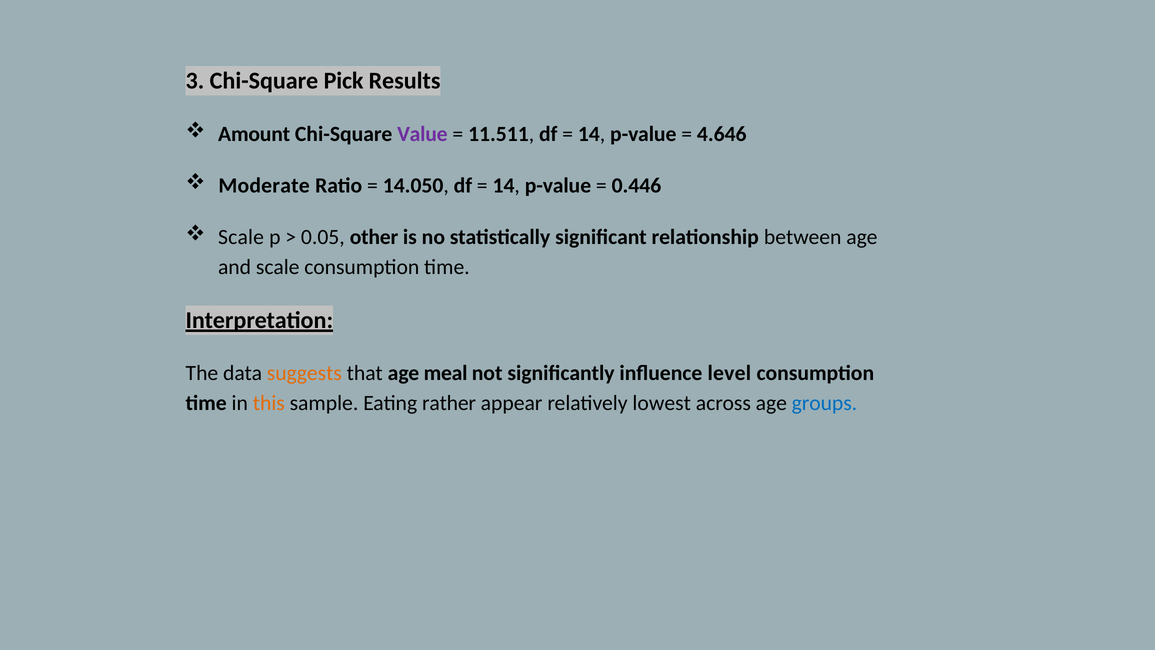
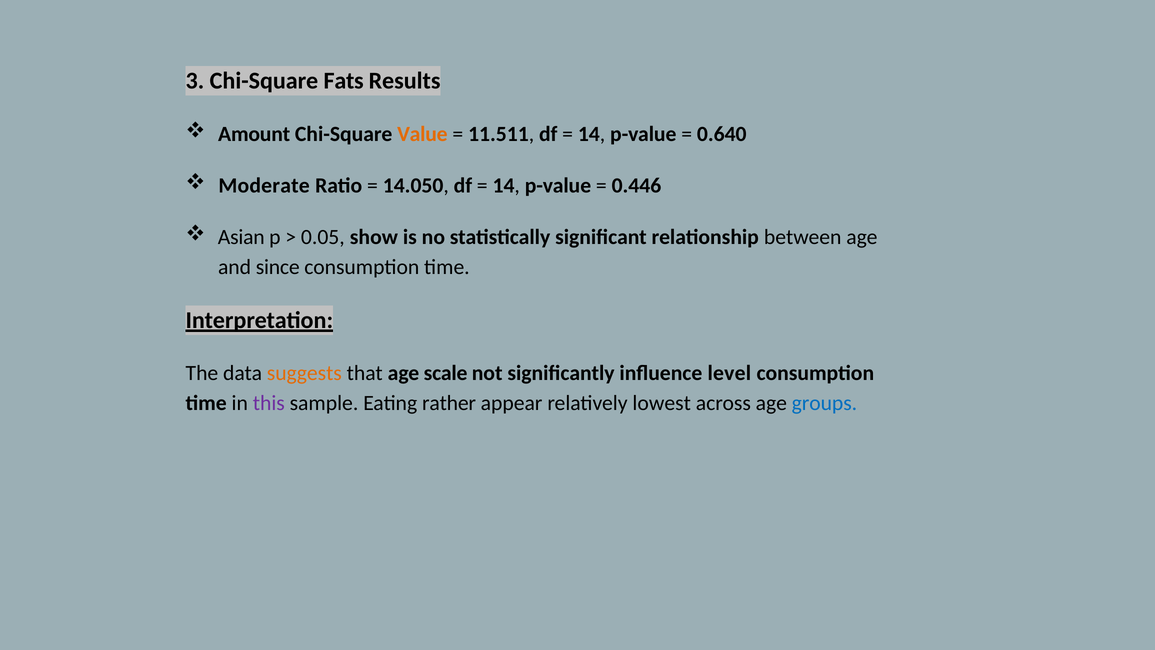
Pick: Pick -> Fats
Value colour: purple -> orange
4.646: 4.646 -> 0.640
Scale at (241, 237): Scale -> Asian
other: other -> show
and scale: scale -> since
meal: meal -> scale
this colour: orange -> purple
